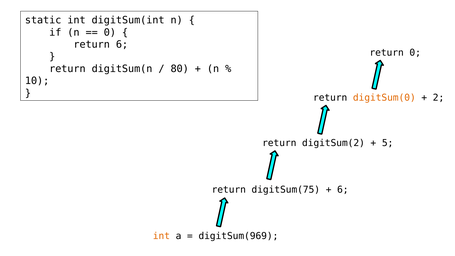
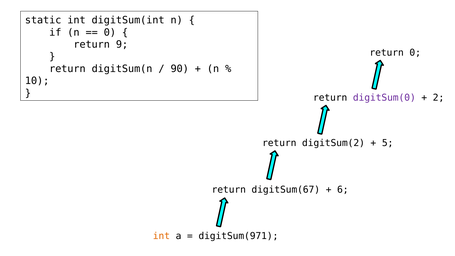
return 6: 6 -> 9
80: 80 -> 90
digitSum(0 colour: orange -> purple
digitSum(75: digitSum(75 -> digitSum(67
digitSum(969: digitSum(969 -> digitSum(971
